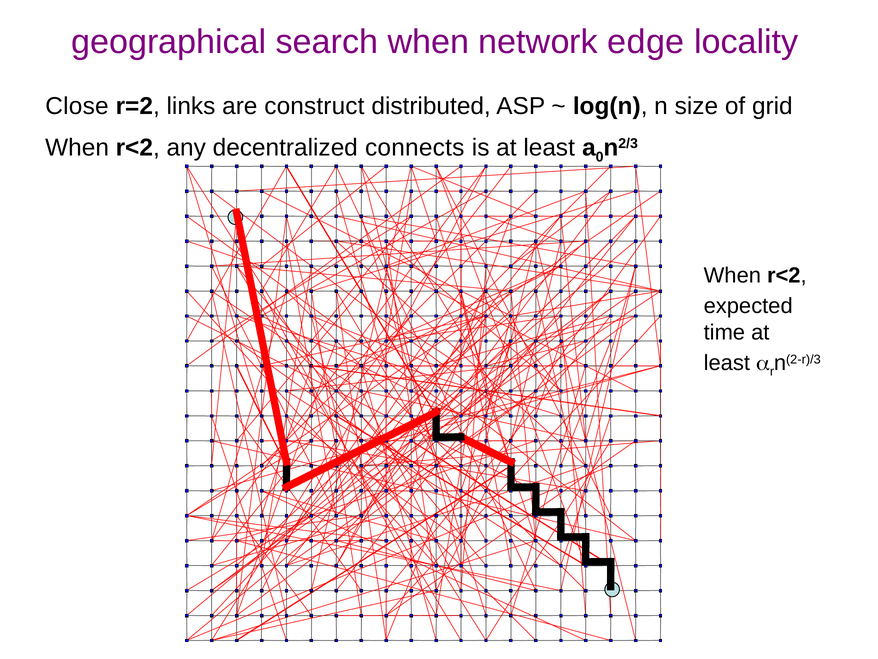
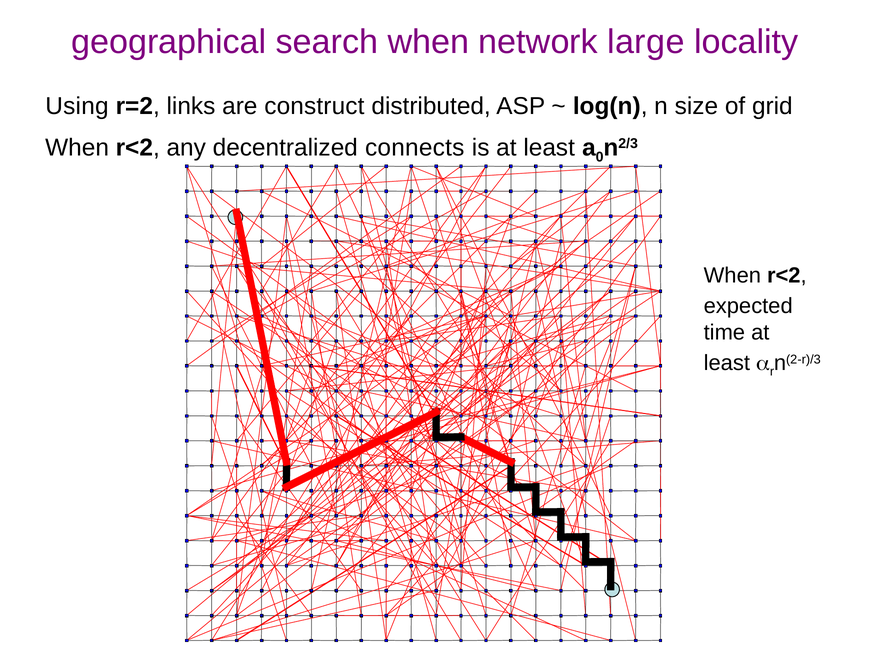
edge: edge -> large
Close: Close -> Using
